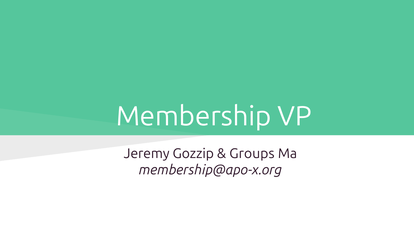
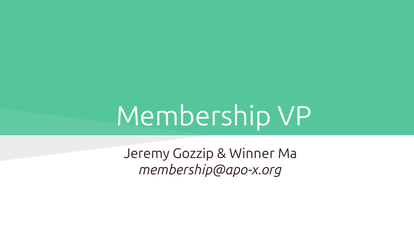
Groups: Groups -> Winner
